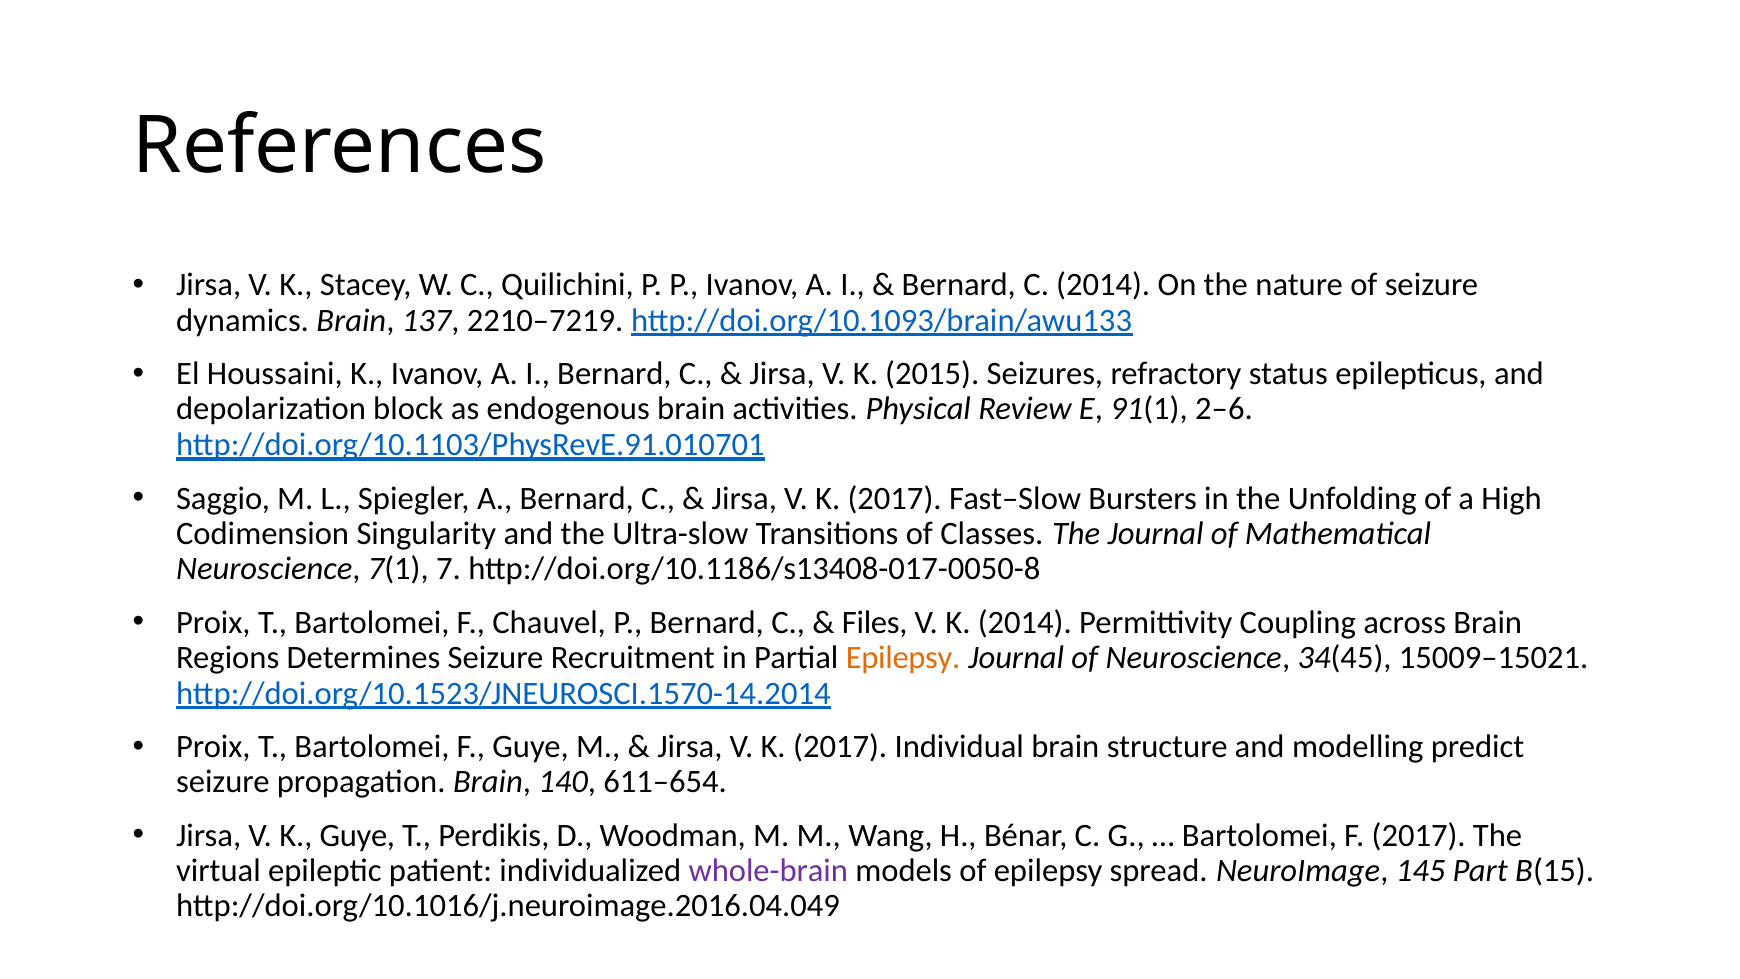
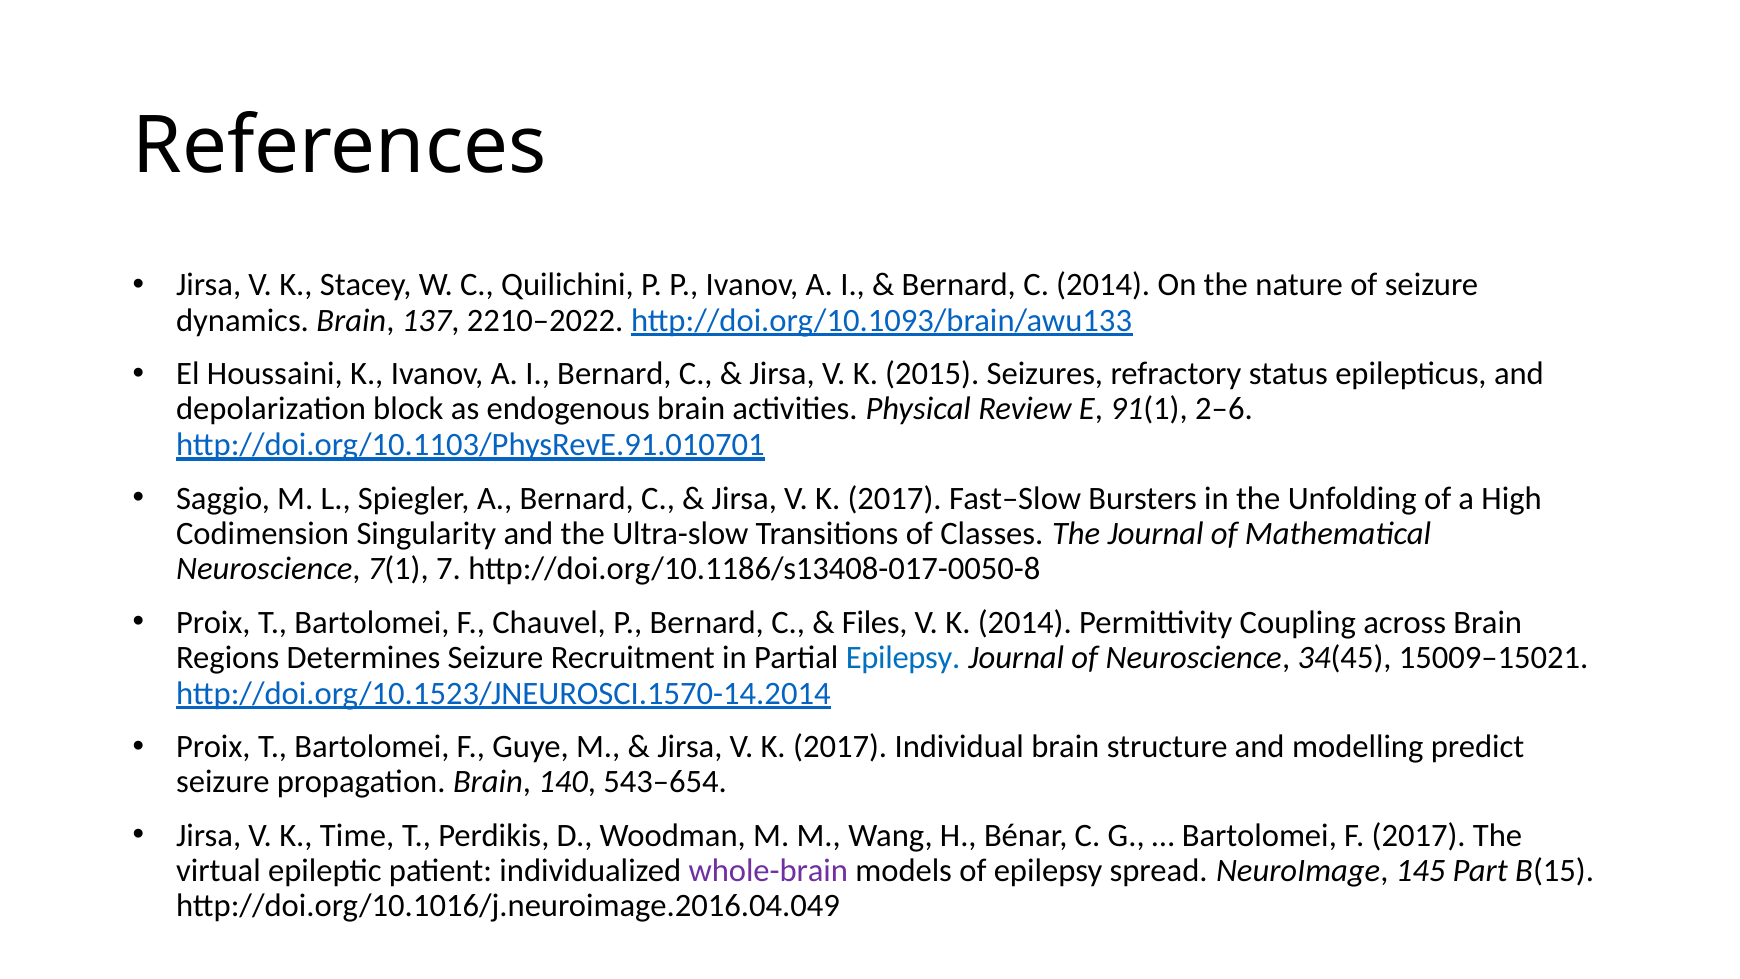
2210–7219: 2210–7219 -> 2210–2022
Epilepsy at (903, 657) colour: orange -> blue
611–654: 611–654 -> 543–654
K Guye: Guye -> Time
